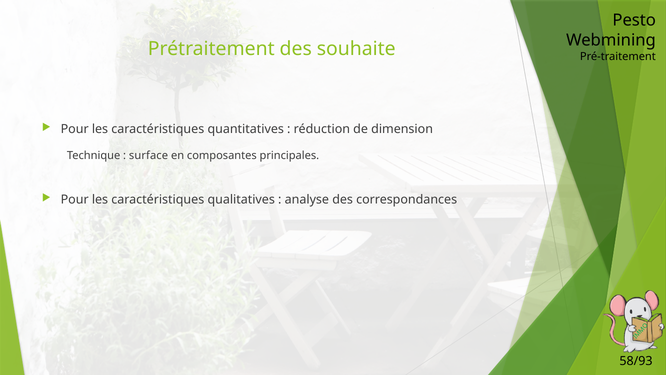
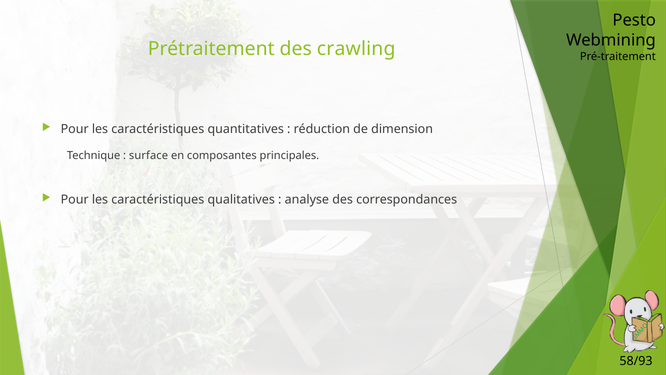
souhaite: souhaite -> crawling
